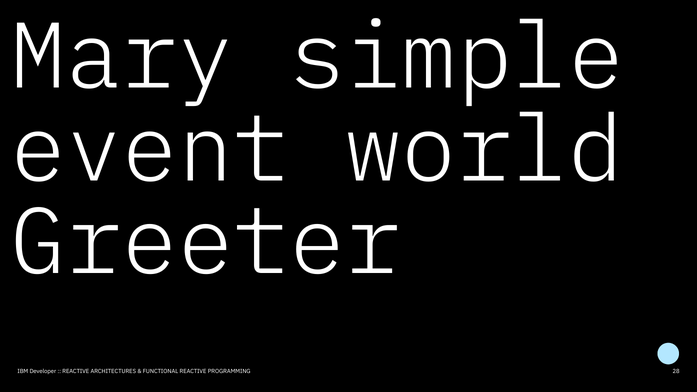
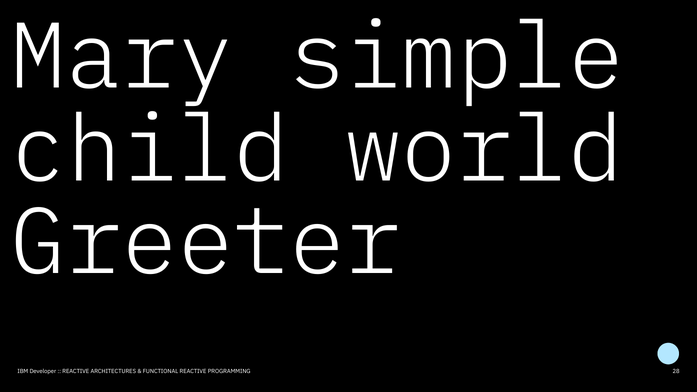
event: event -> child
